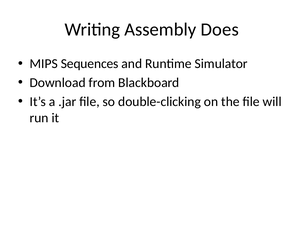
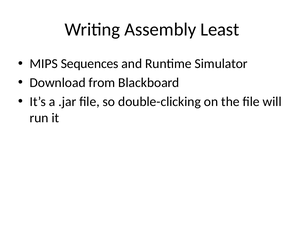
Does: Does -> Least
